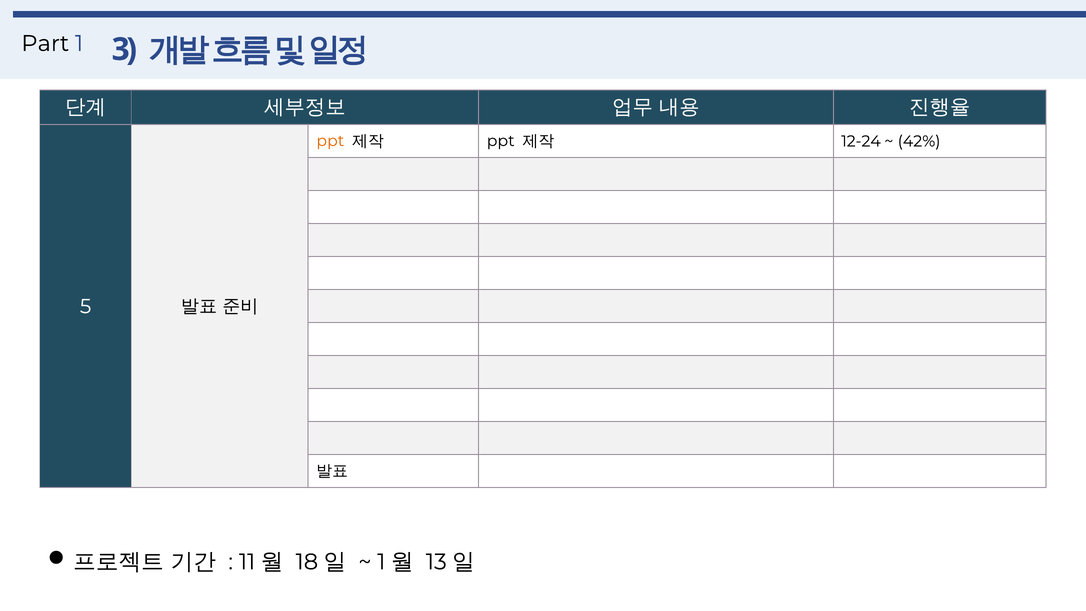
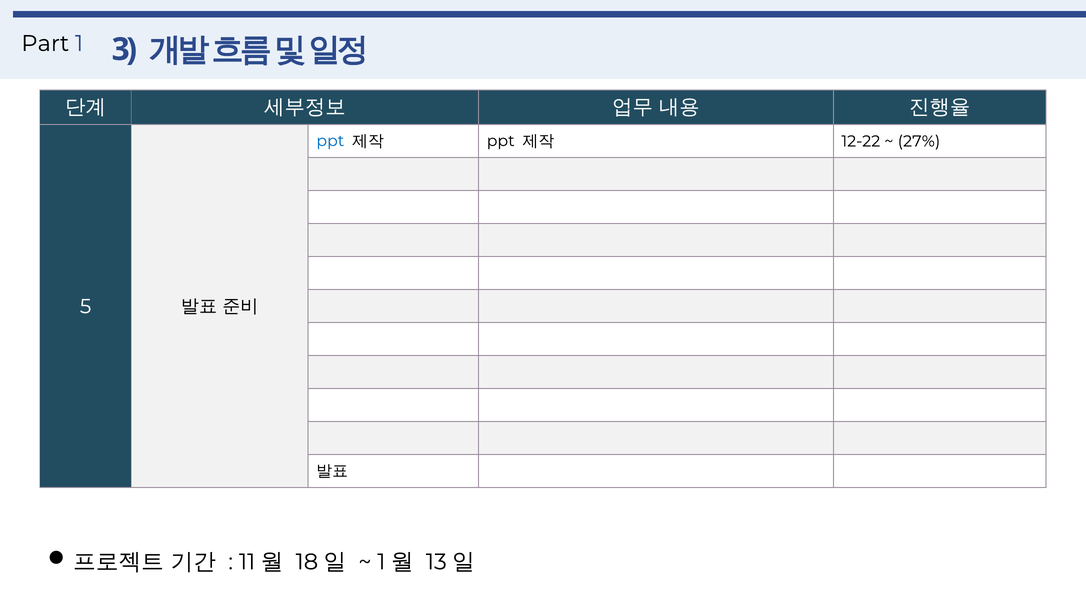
ppt at (330, 141) colour: orange -> blue
12-24: 12-24 -> 12-22
42%: 42% -> 27%
